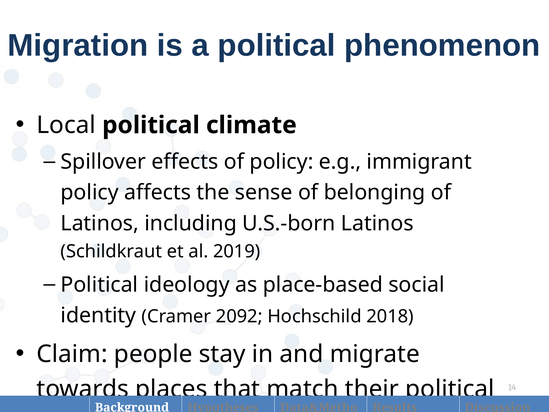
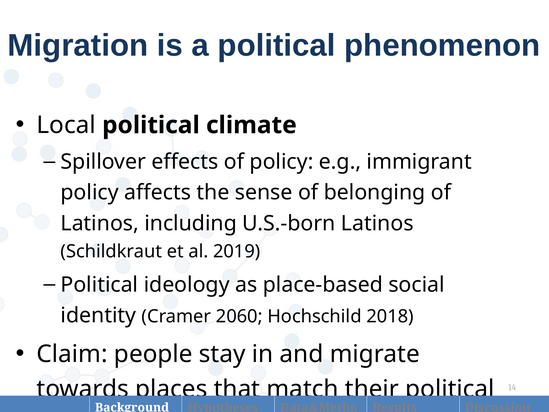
2092: 2092 -> 2060
